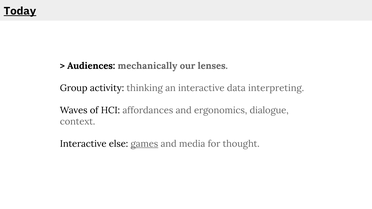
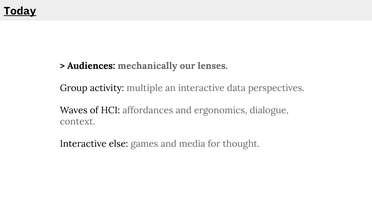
thinking: thinking -> multiple
interpreting: interpreting -> perspectives
games underline: present -> none
